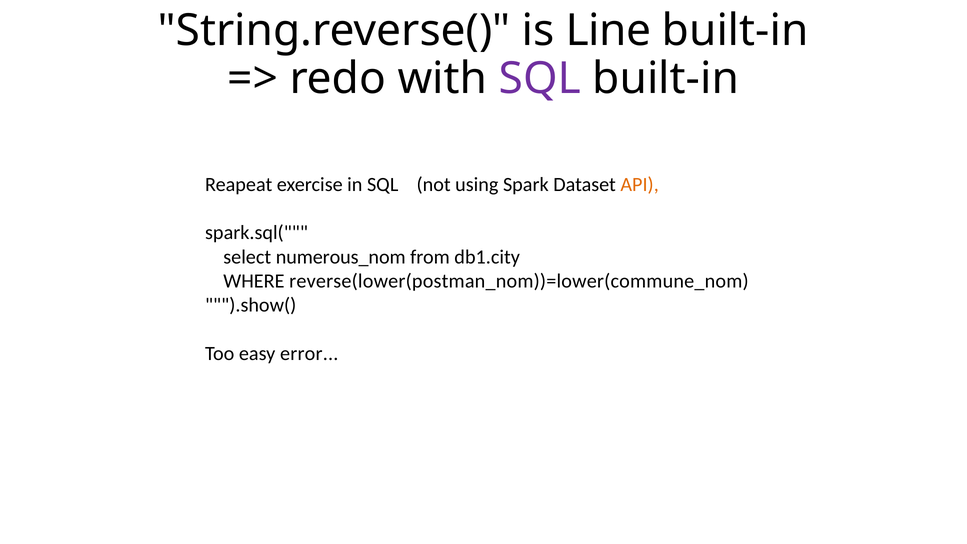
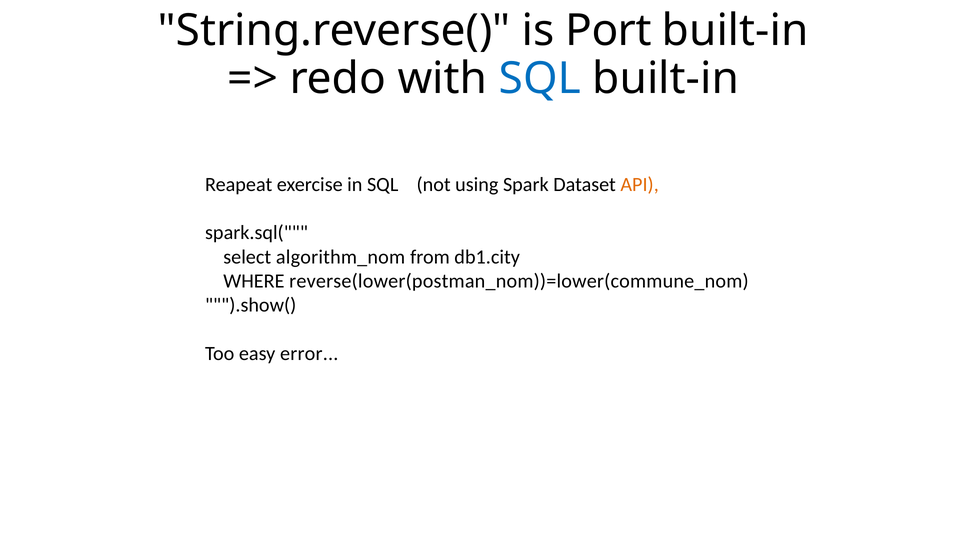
Line: Line -> Port
SQL at (540, 79) colour: purple -> blue
numerous_nom: numerous_nom -> algorithm_nom
